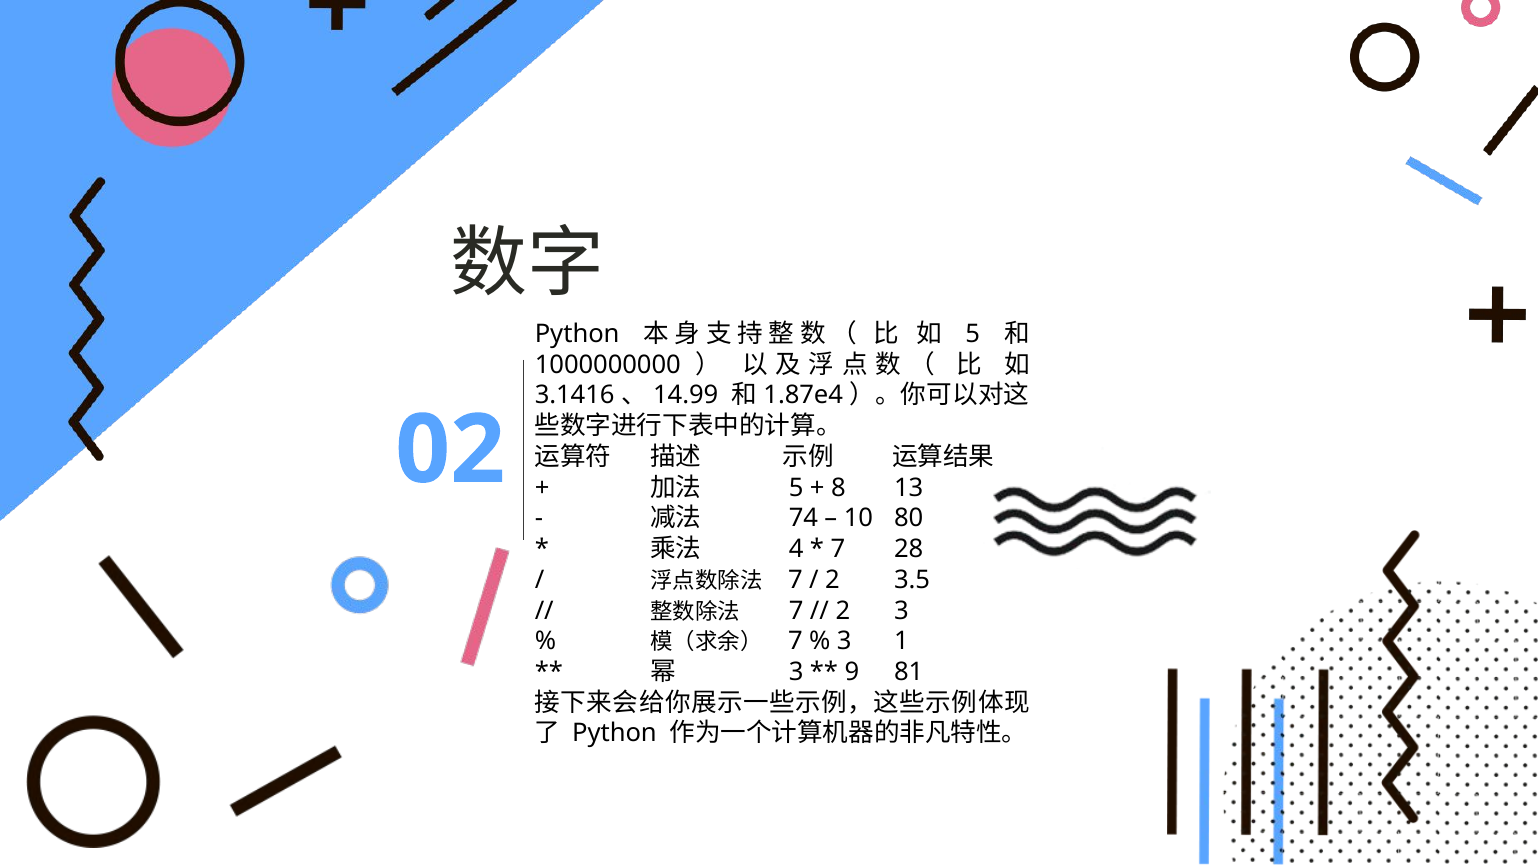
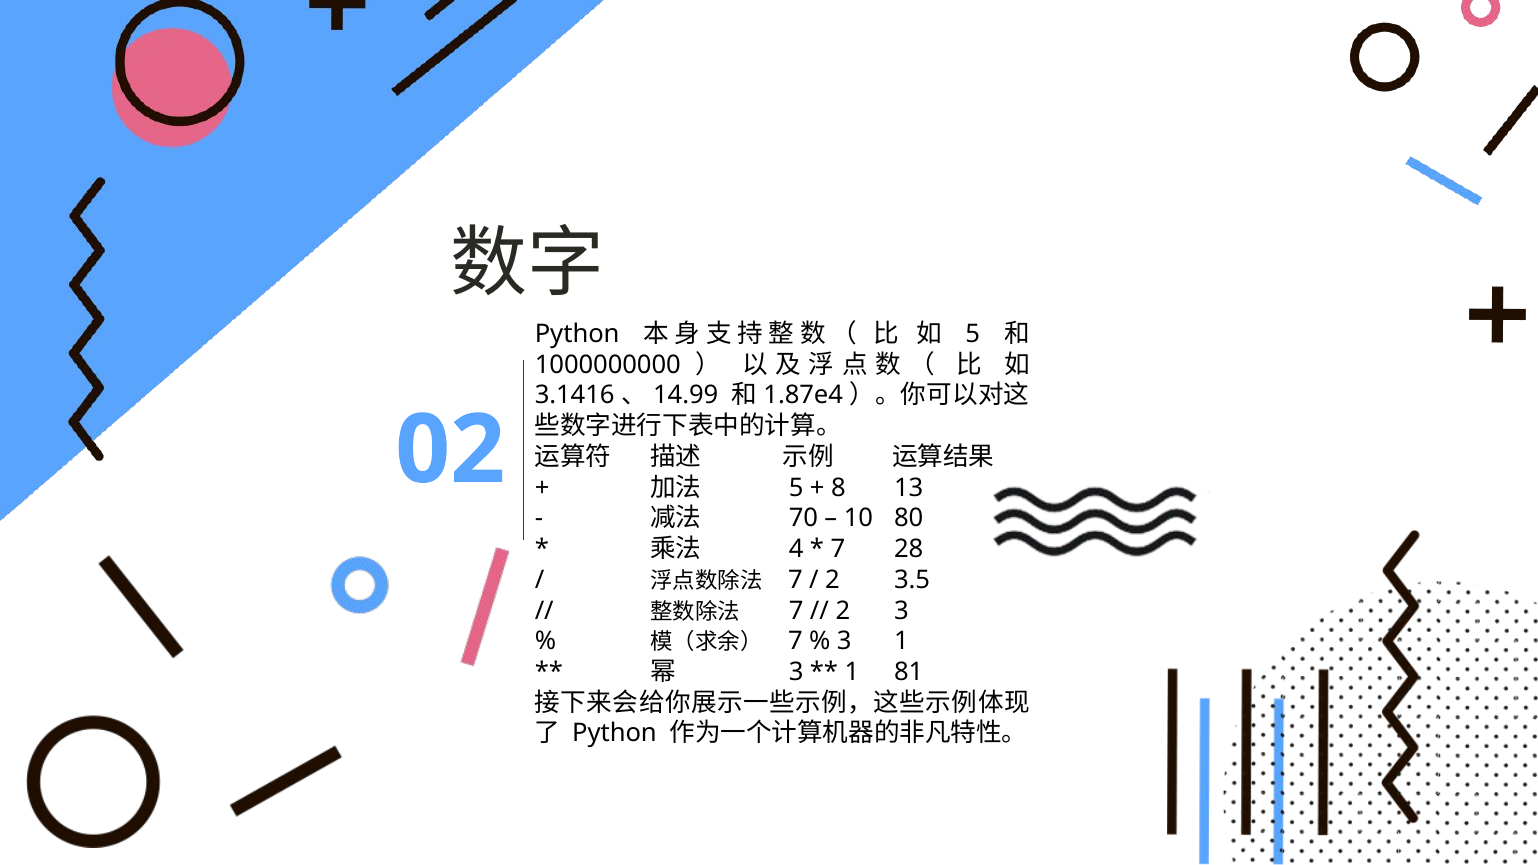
74: 74 -> 70
9 at (852, 672): 9 -> 1
